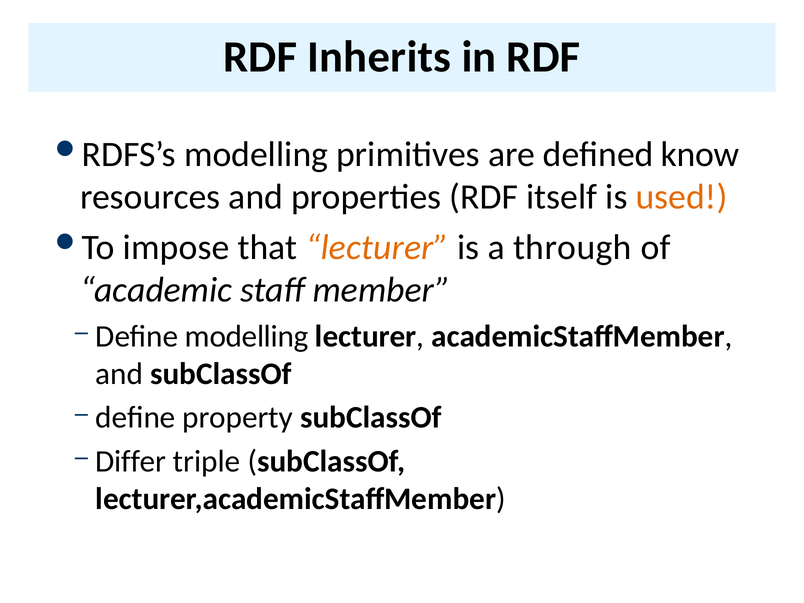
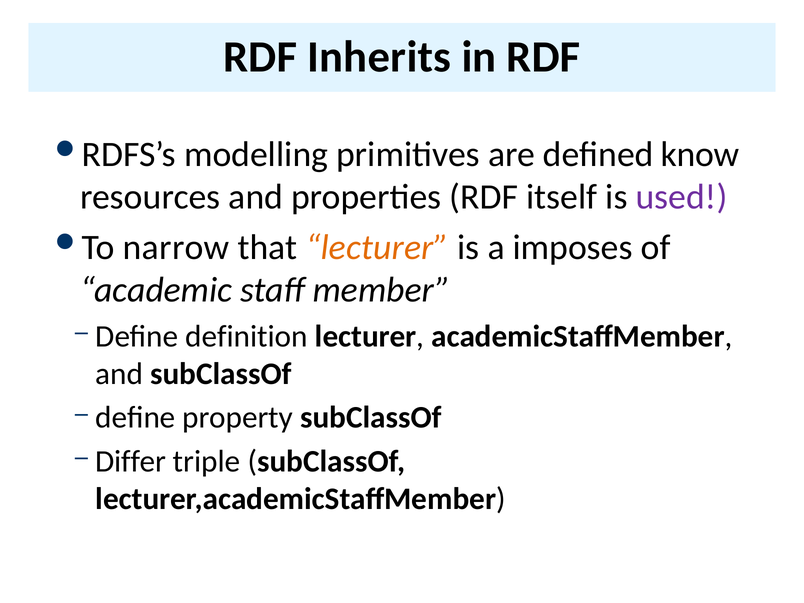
used colour: orange -> purple
impose: impose -> narrow
through: through -> imposes
Define modelling: modelling -> definition
